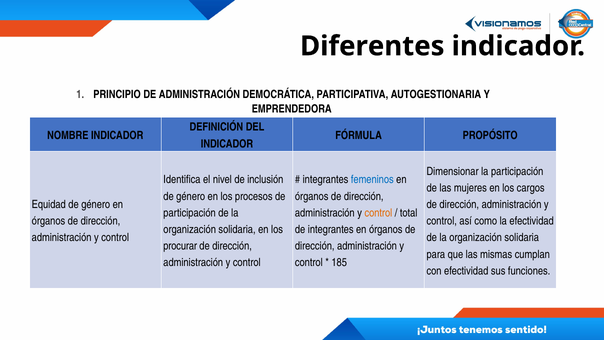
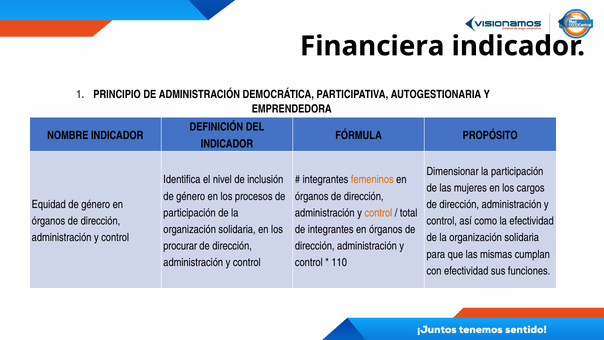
Diferentes: Diferentes -> Financiera
femeninos colour: blue -> orange
185: 185 -> 110
